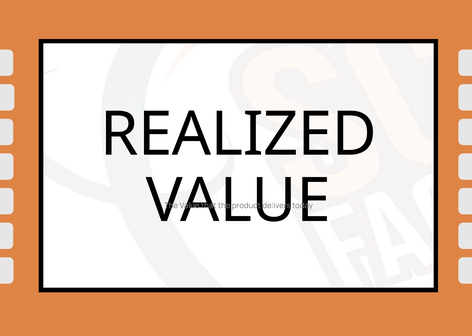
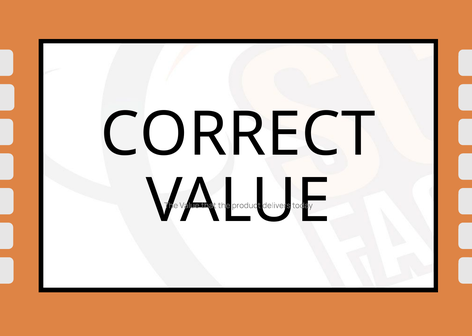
REALIZED: REALIZED -> CORRECT
